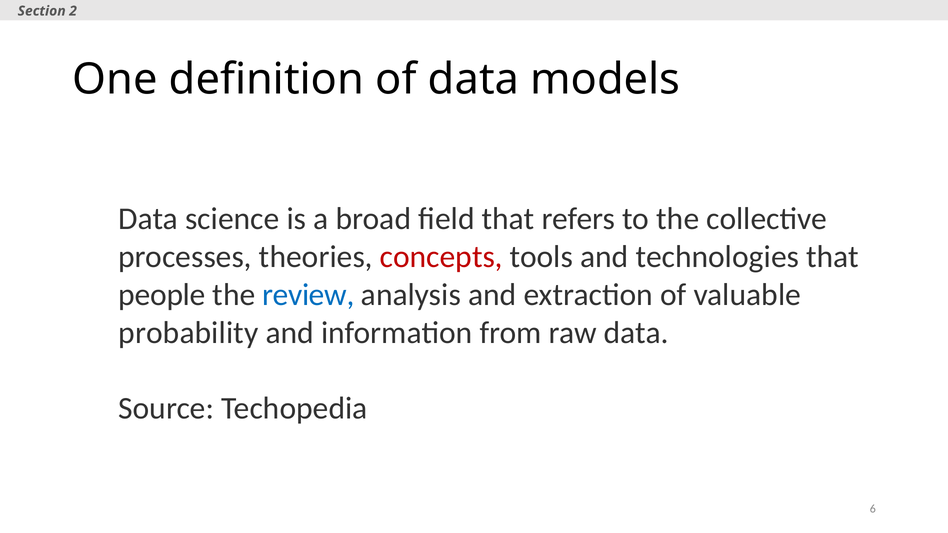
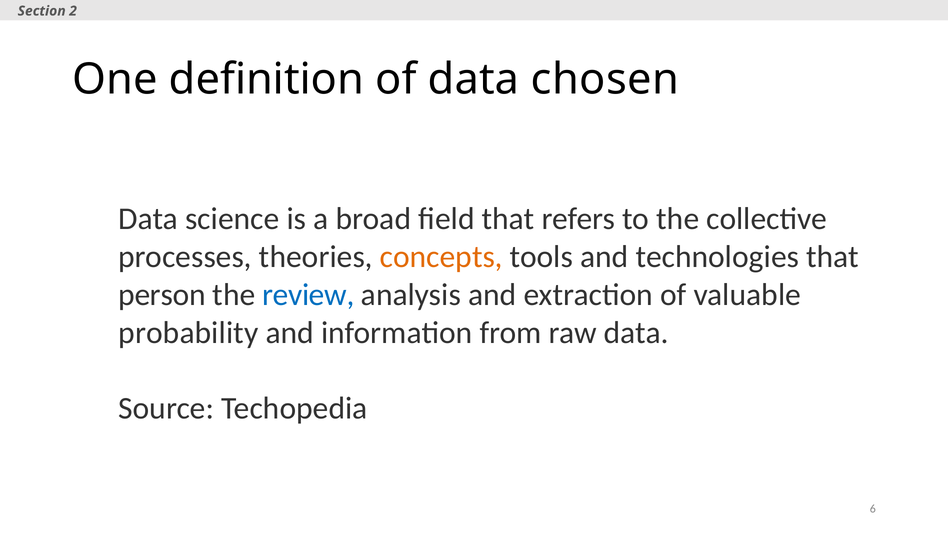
models: models -> chosen
concepts colour: red -> orange
people: people -> person
